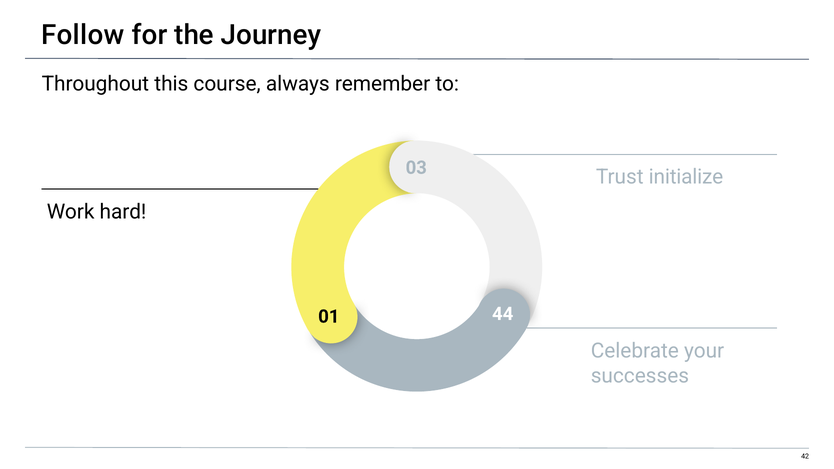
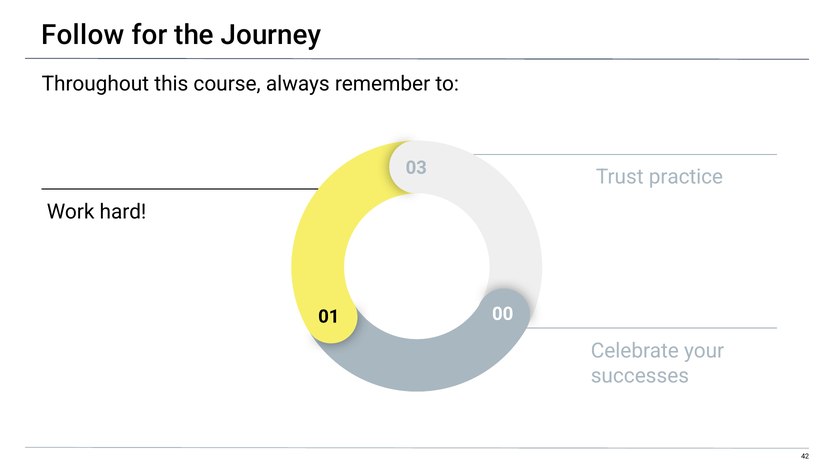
initialize: initialize -> practice
44: 44 -> 00
